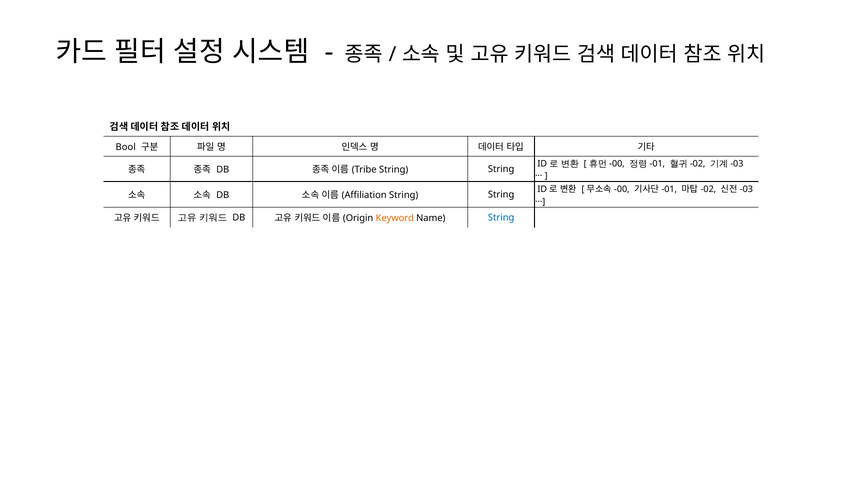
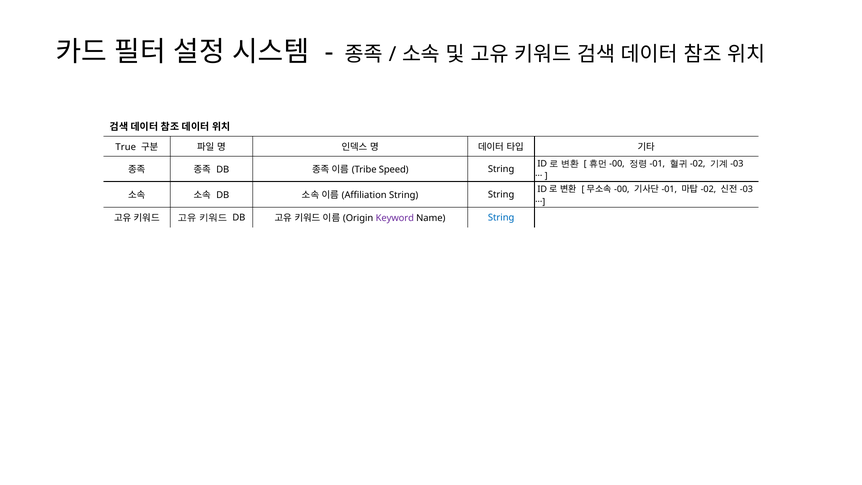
Bool: Bool -> True
String at (394, 170): String -> Speed
Keyword colour: orange -> purple
